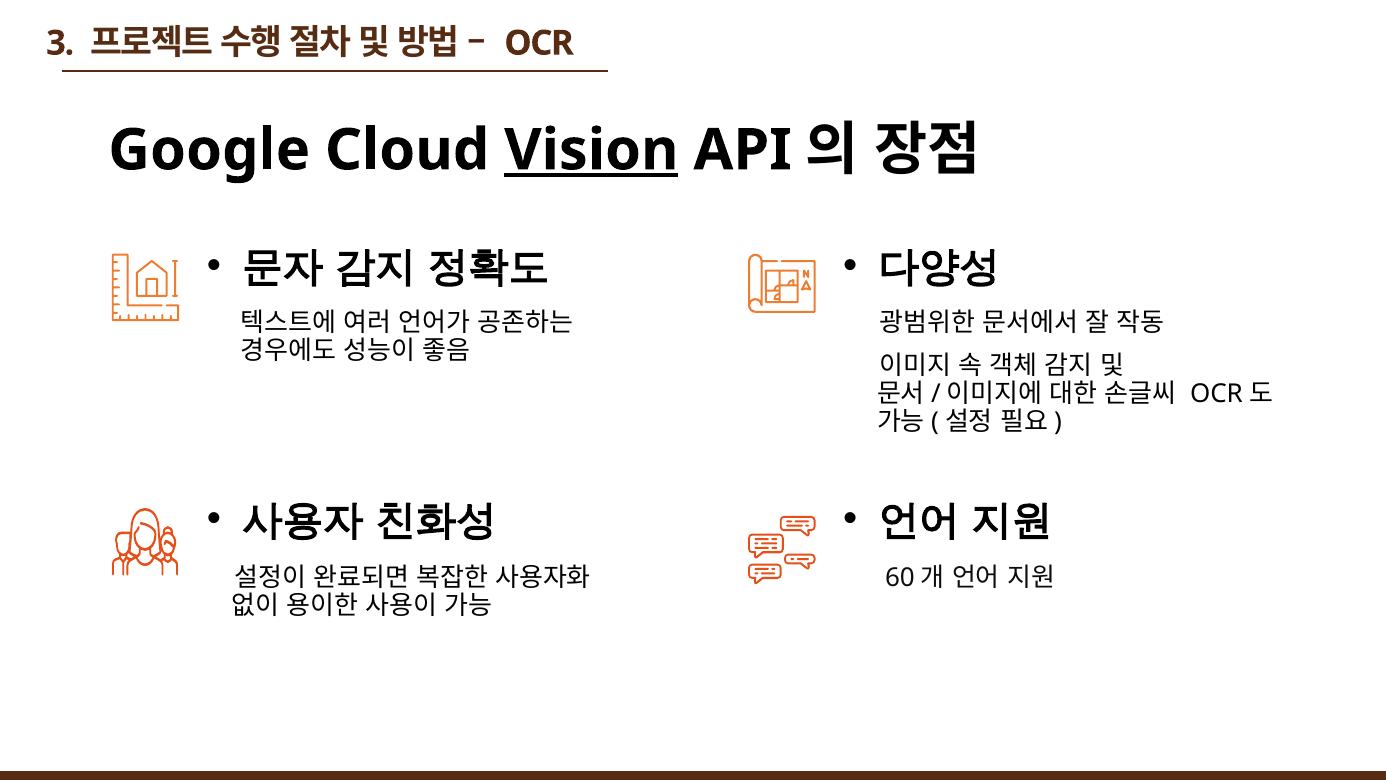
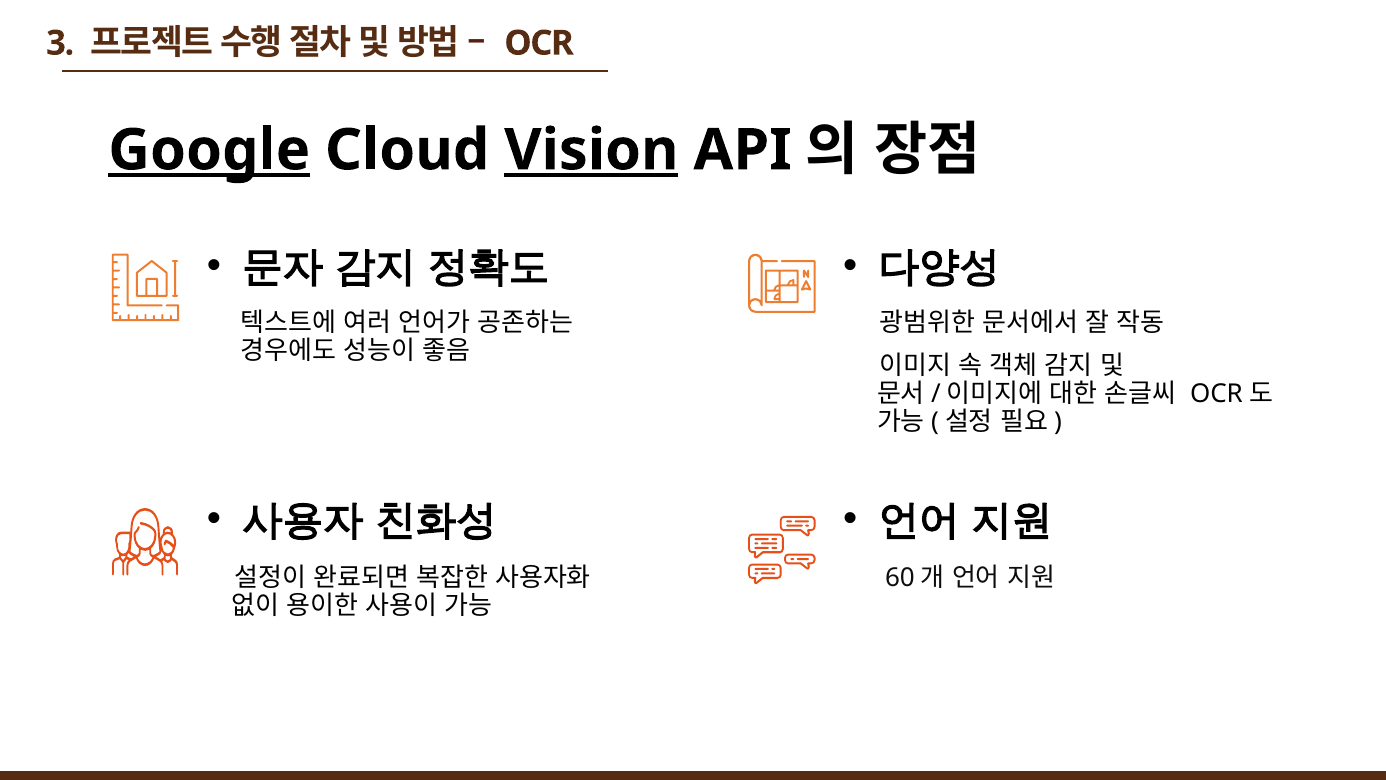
Google underline: none -> present
